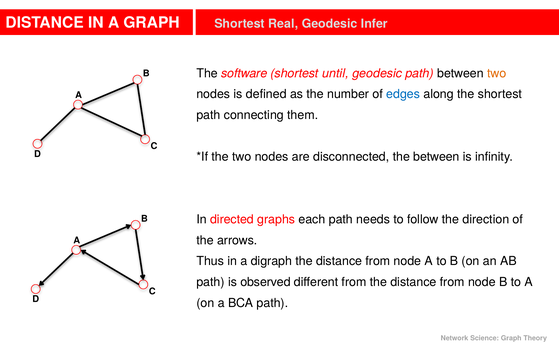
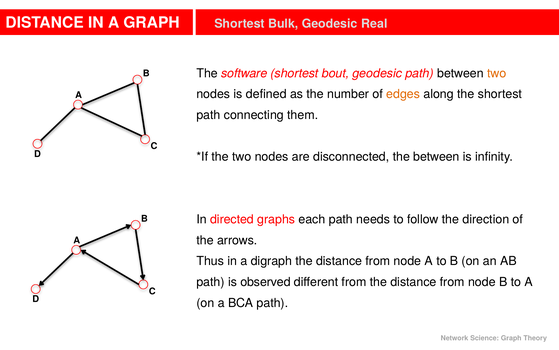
Real: Real -> Bulk
Infer: Infer -> Real
until: until -> bout
edges colour: blue -> orange
